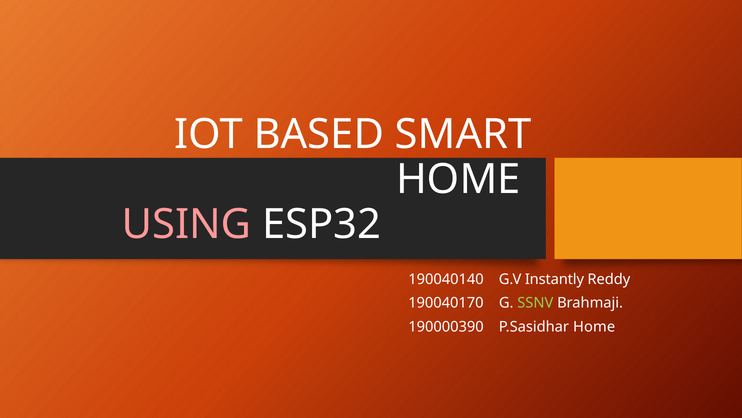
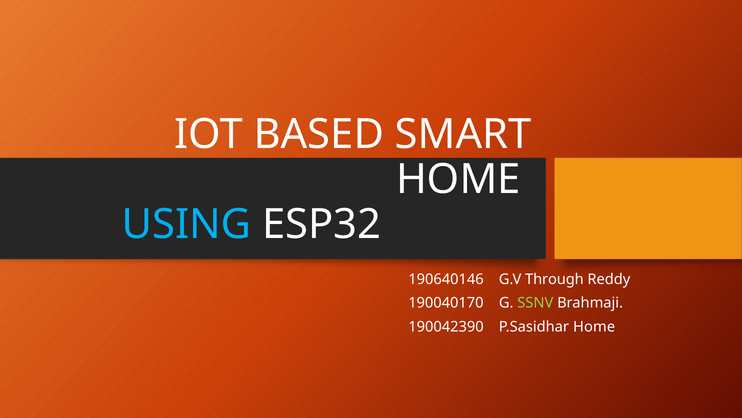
USING colour: pink -> light blue
190040140: 190040140 -> 190640146
Instantly: Instantly -> Through
190000390: 190000390 -> 190042390
